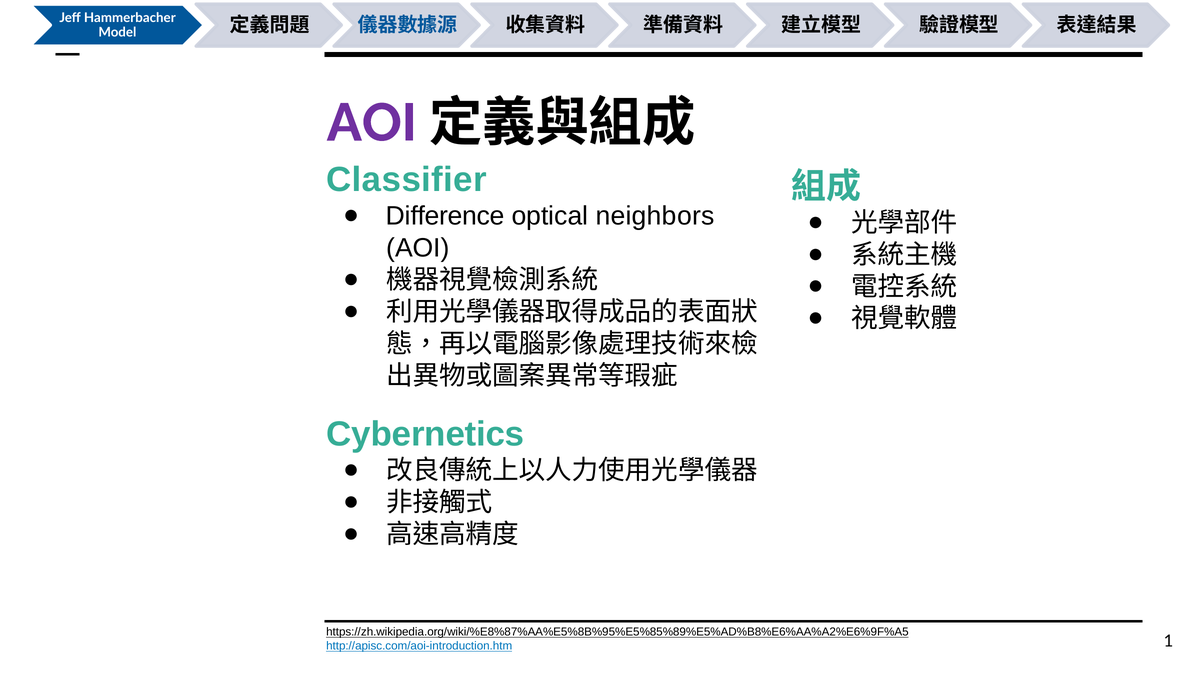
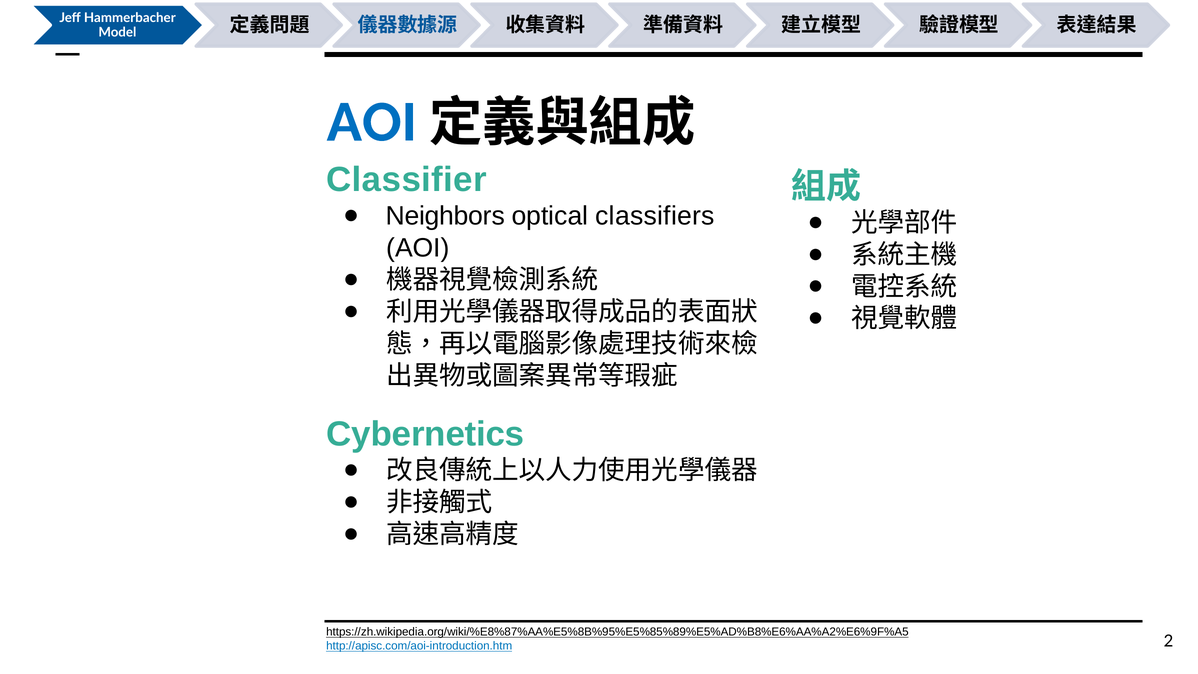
AOI at (372, 123) colour: purple -> blue
Difference: Difference -> Neighbors
neighbors: neighbors -> classifiers
1: 1 -> 2
